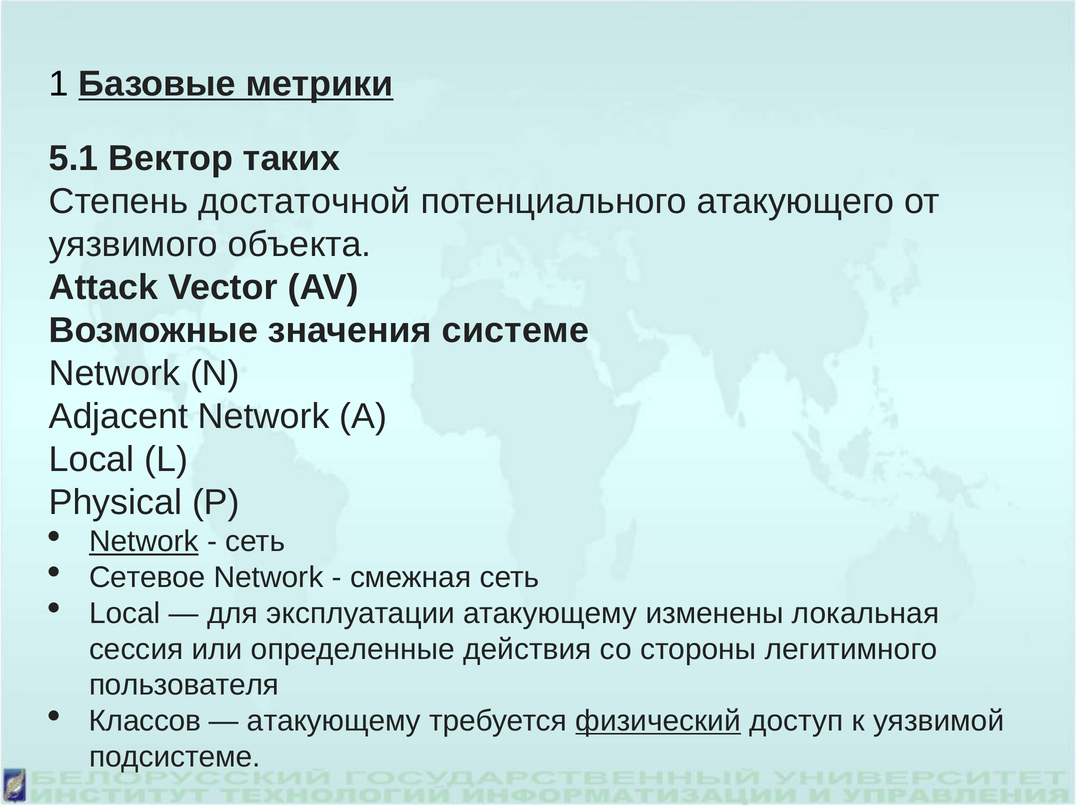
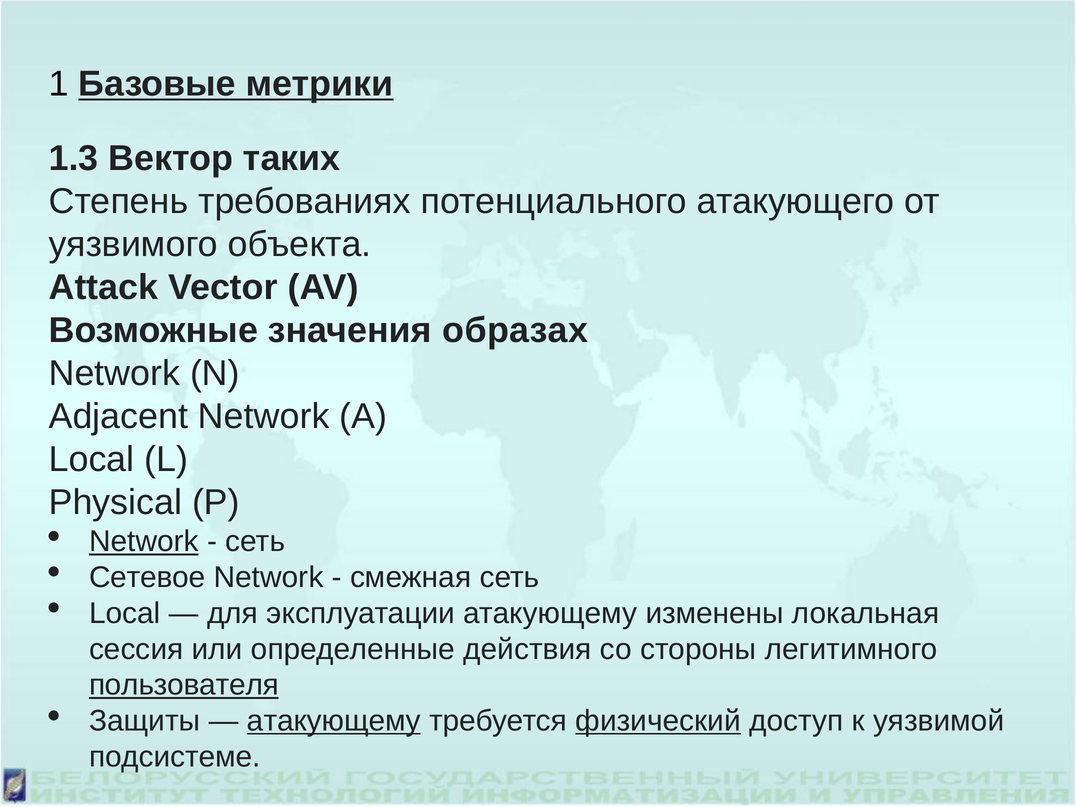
5.1: 5.1 -> 1.3
достаточной: достаточной -> требованиях
системе: системе -> образах
пользователя underline: none -> present
Классов: Классов -> Защиты
атакующему at (334, 721) underline: none -> present
